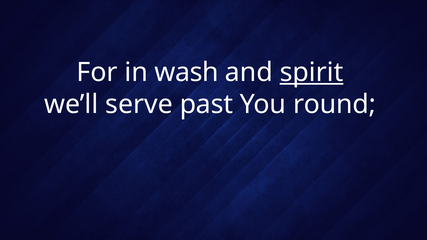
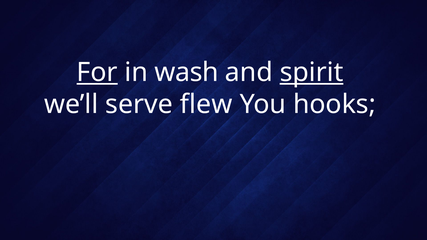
For underline: none -> present
past: past -> flew
round: round -> hooks
